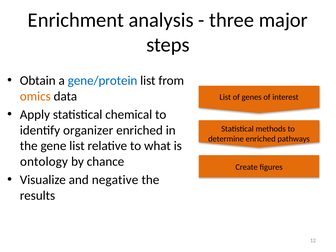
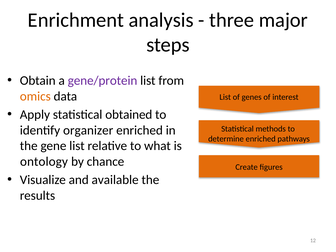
gene/protein colour: blue -> purple
chemical: chemical -> obtained
negative: negative -> available
